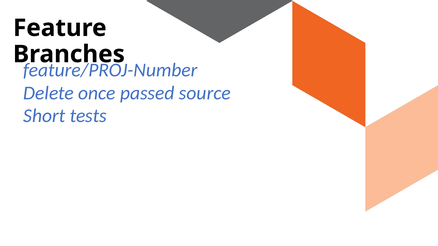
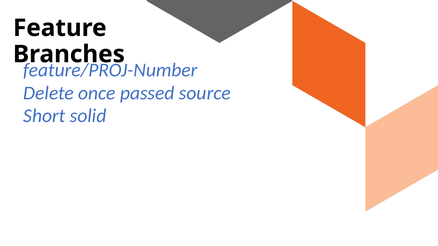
tests: tests -> solid
